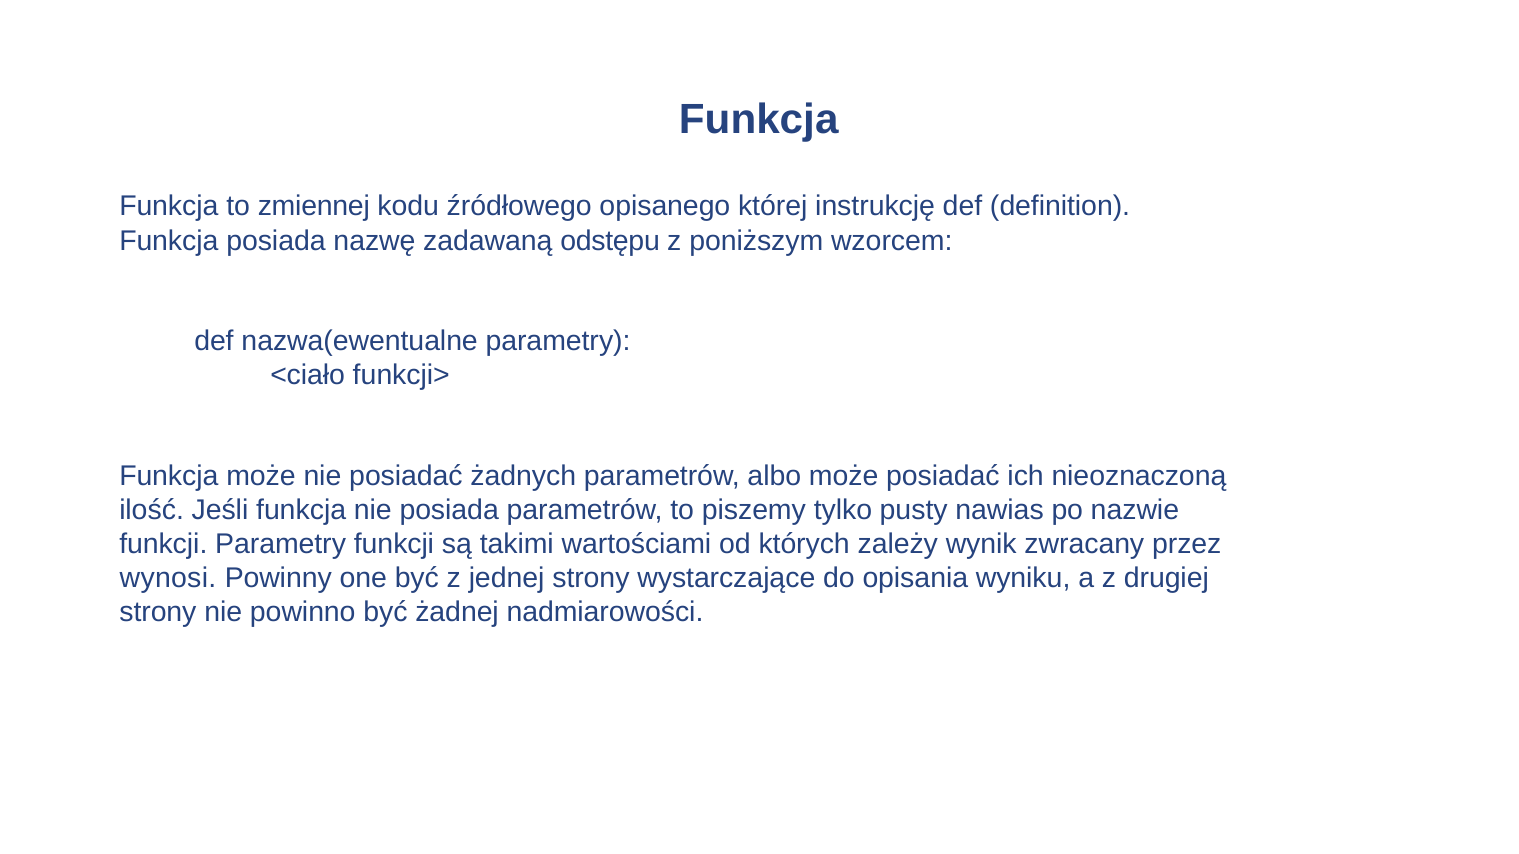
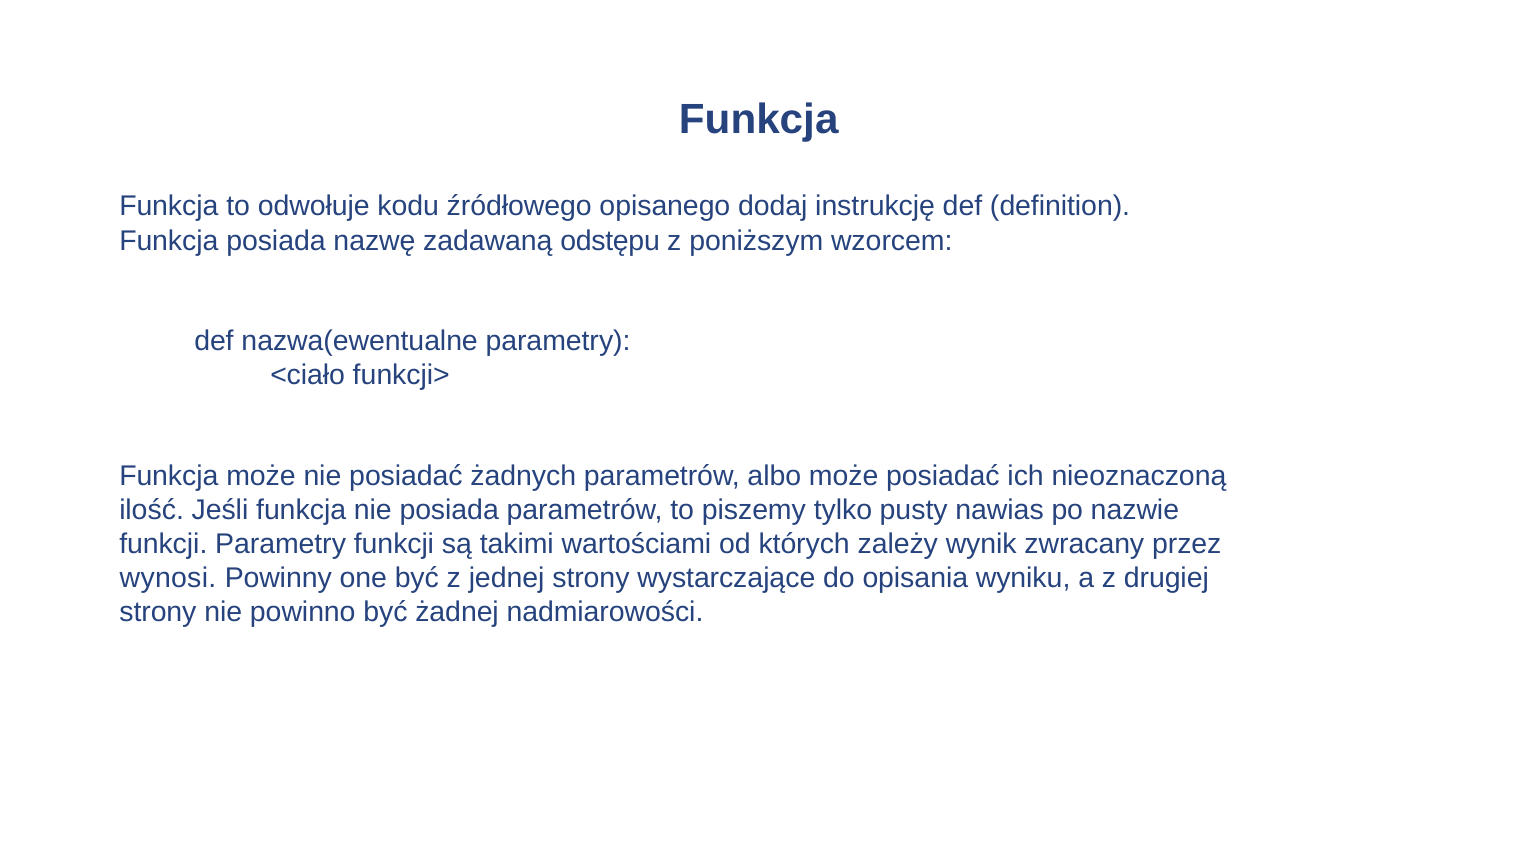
zmiennej: zmiennej -> odwołuje
której: której -> dodaj
